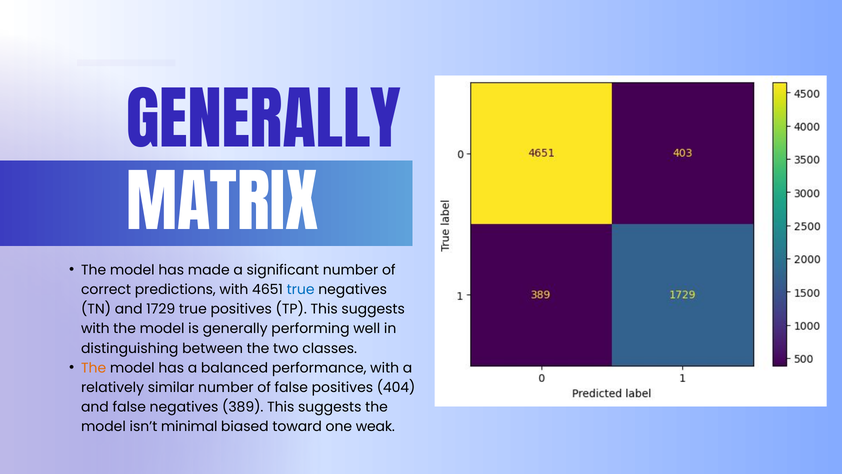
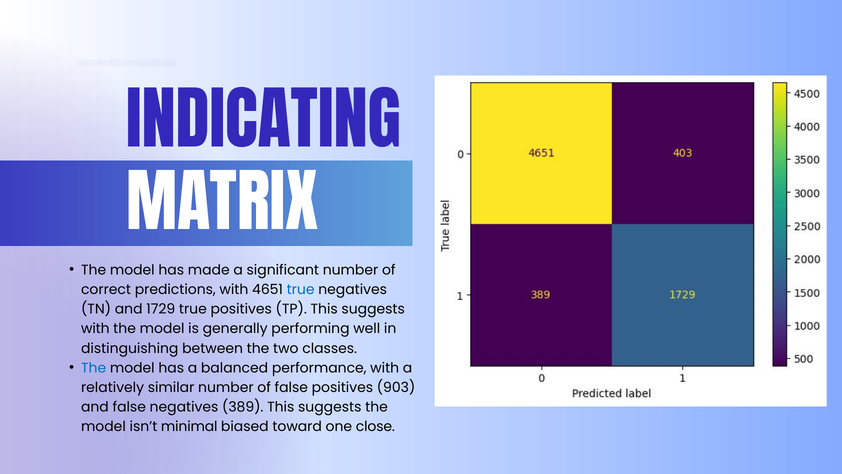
GENERALLY at (264, 124): GENERALLY -> INDICATING
The at (94, 368) colour: orange -> blue
404: 404 -> 903
weak: weak -> close
